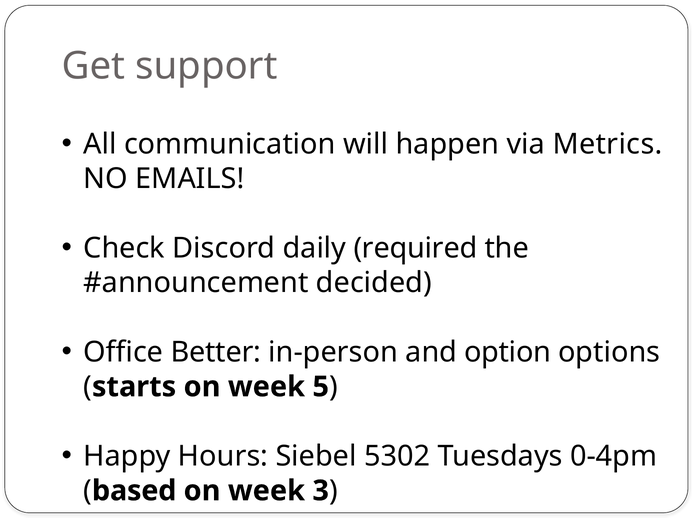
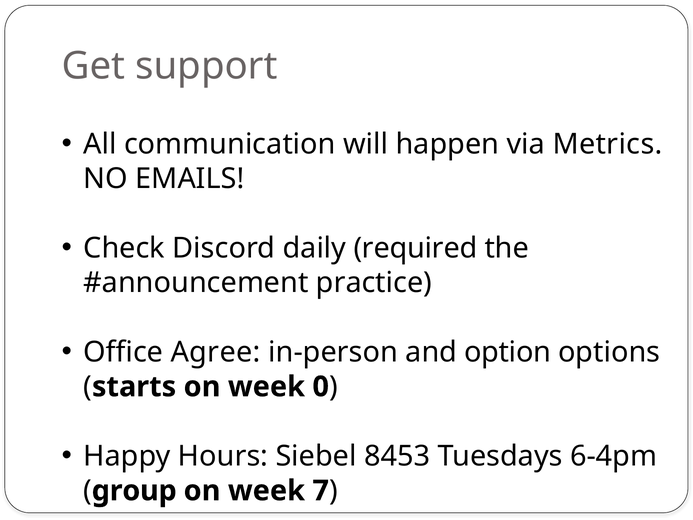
decided: decided -> practice
Better: Better -> Agree
5: 5 -> 0
5302: 5302 -> 8453
0-4pm: 0-4pm -> 6-4pm
based: based -> group
3: 3 -> 7
